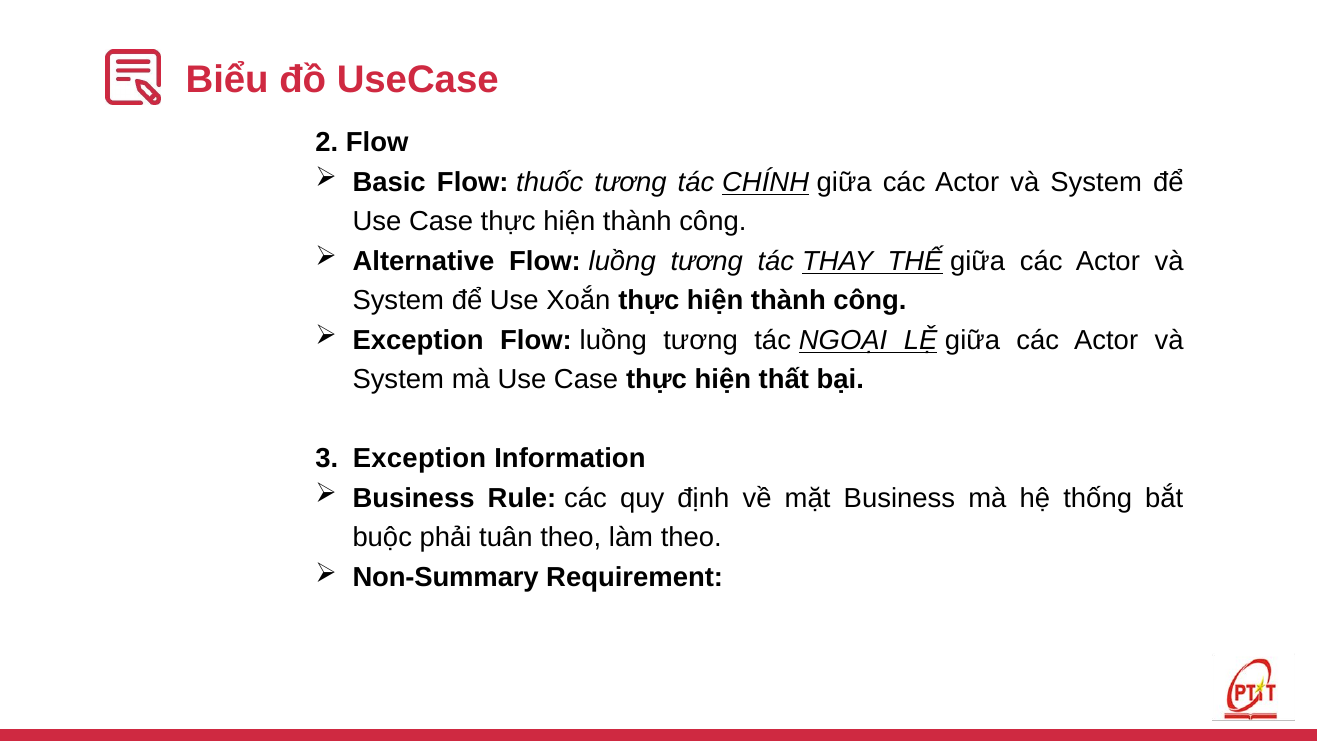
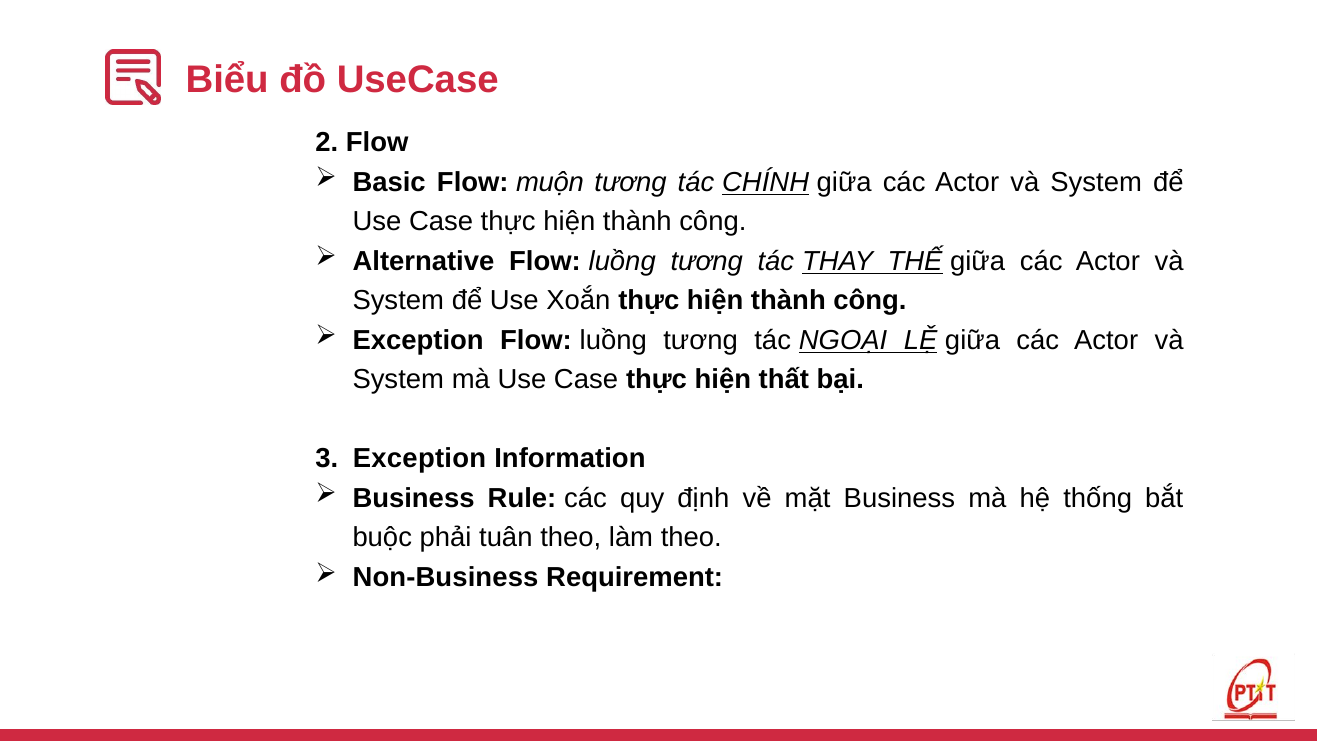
thuốc: thuốc -> muộn
Non-Summary: Non-Summary -> Non-Business
